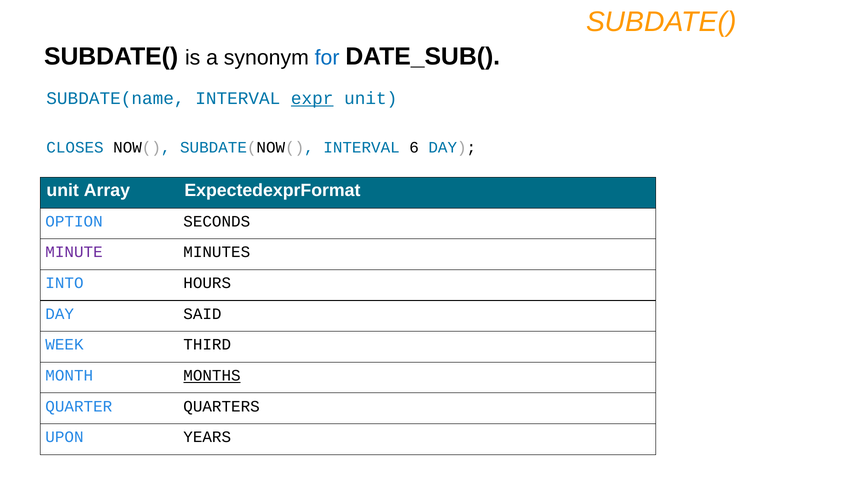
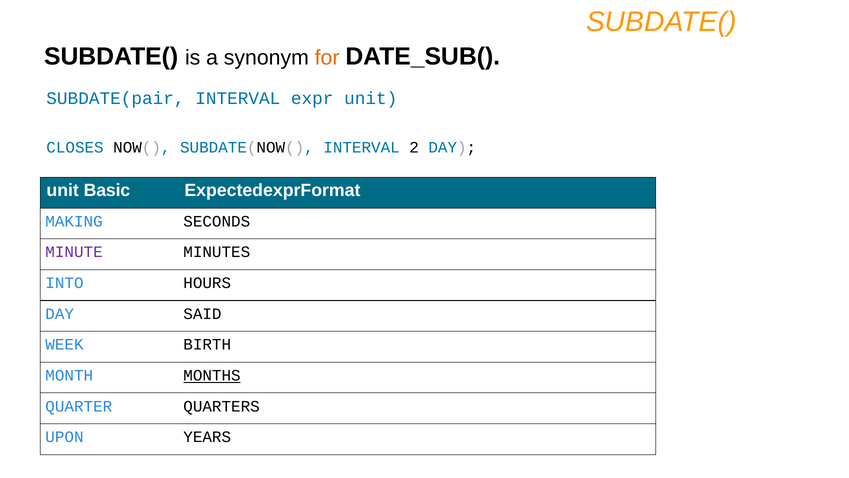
for colour: blue -> orange
SUBDATE(name: SUBDATE(name -> SUBDATE(pair
expr underline: present -> none
6: 6 -> 2
Array: Array -> Basic
OPTION: OPTION -> MAKING
THIRD: THIRD -> BIRTH
